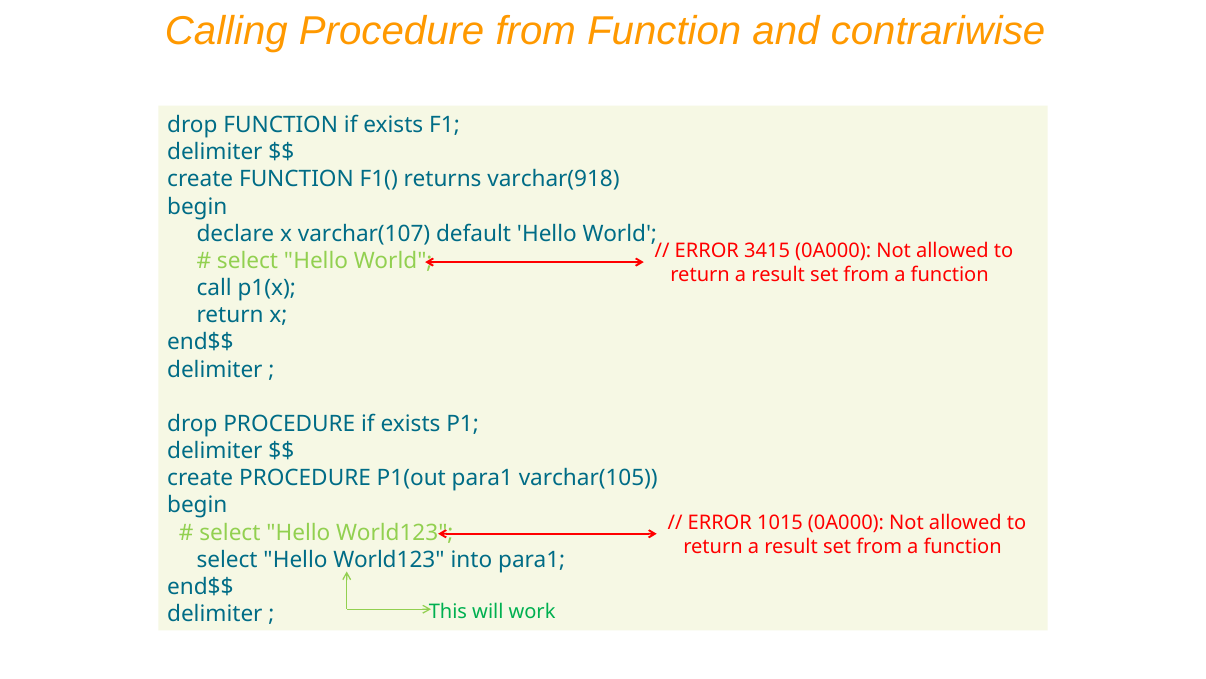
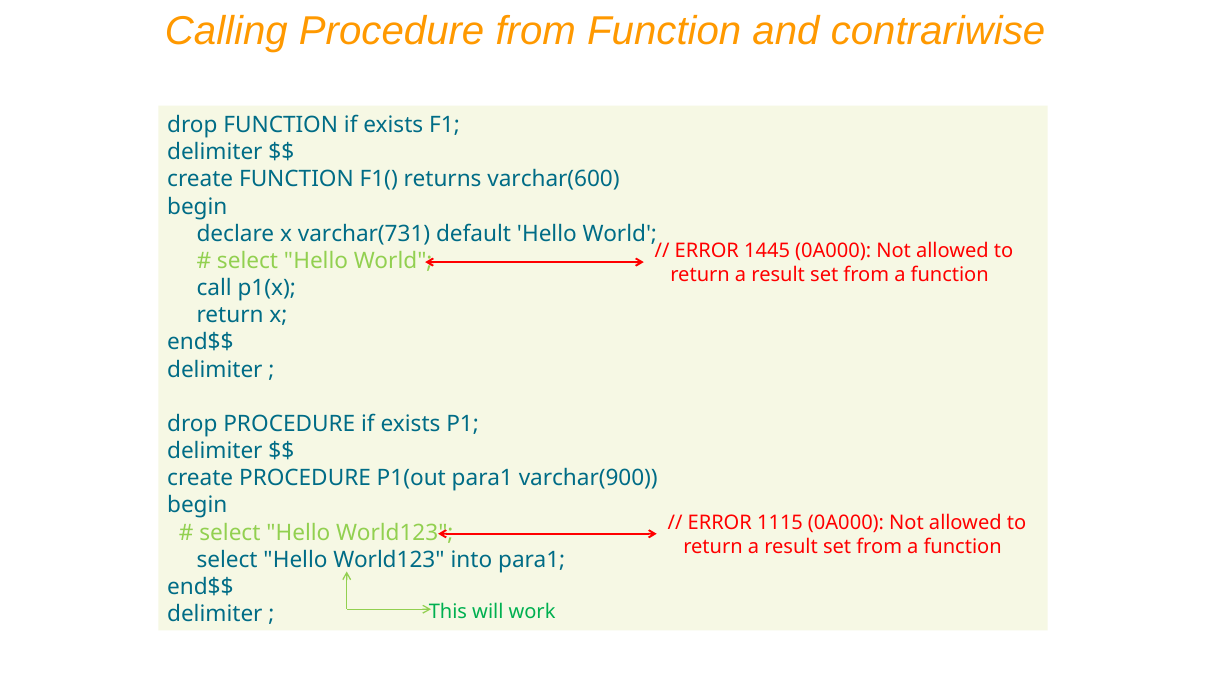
varchar(918: varchar(918 -> varchar(600
varchar(107: varchar(107 -> varchar(731
3415: 3415 -> 1445
varchar(105: varchar(105 -> varchar(900
1015: 1015 -> 1115
